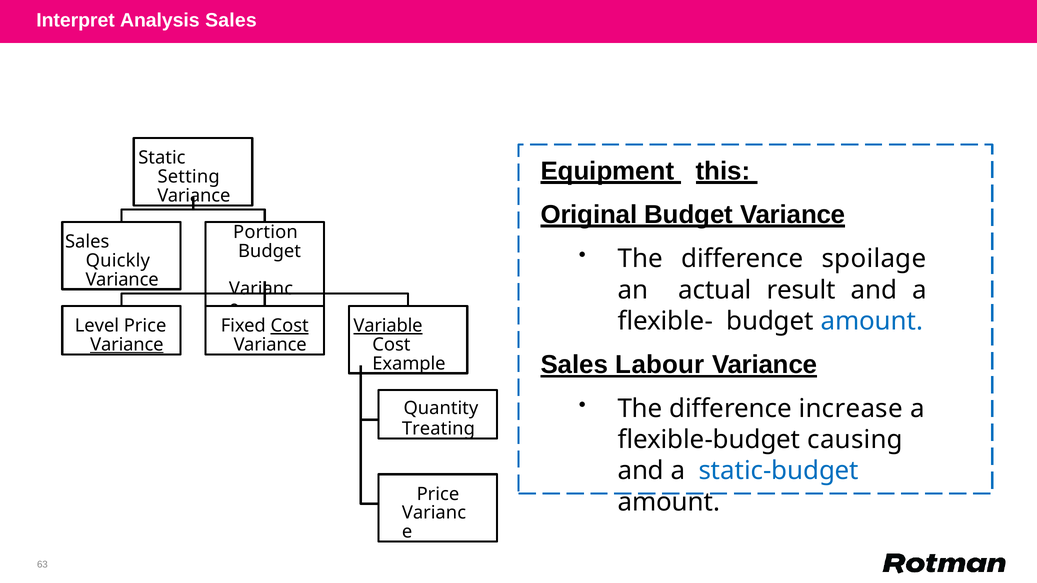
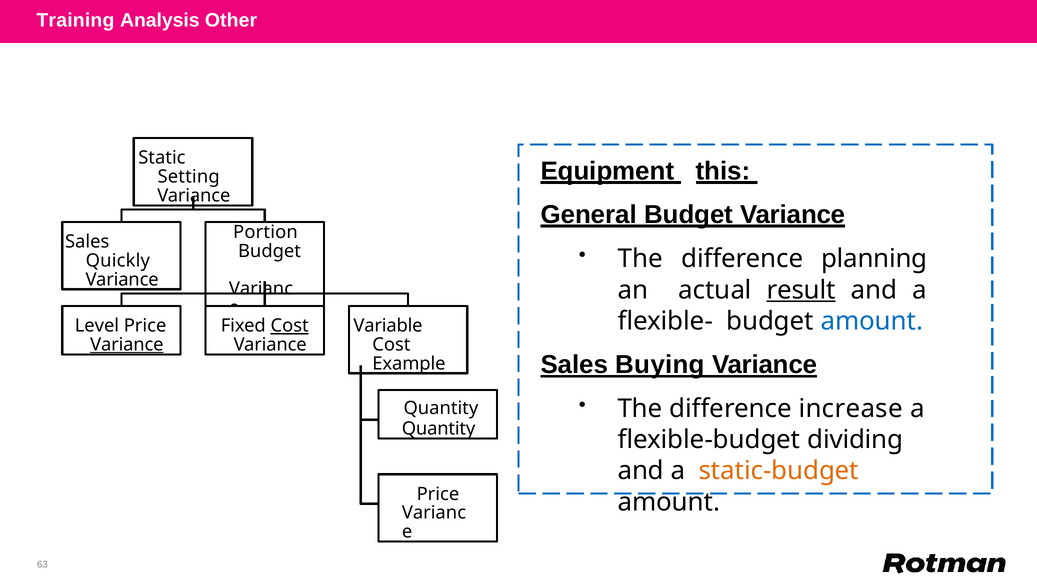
Interpret: Interpret -> Training
Analysis Sales: Sales -> Other
Original: Original -> General
spoilage: spoilage -> planning
result underline: none -> present
Variable underline: present -> none
Labour: Labour -> Buying
Treating at (438, 429): Treating -> Quantity
causing: causing -> dividing
static-budget colour: blue -> orange
